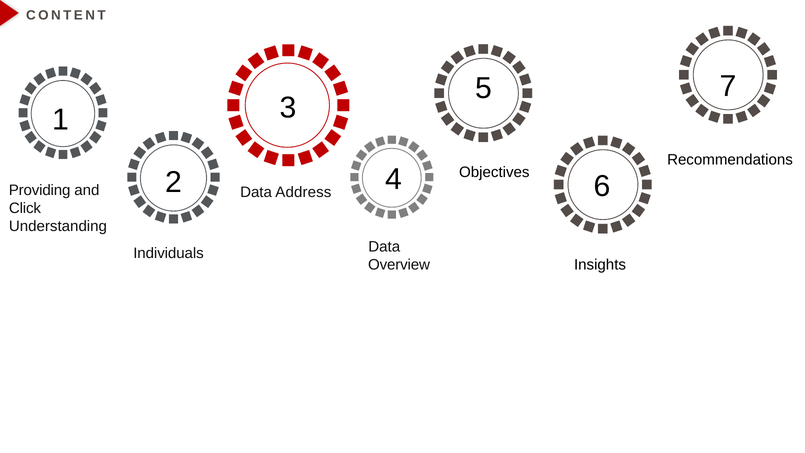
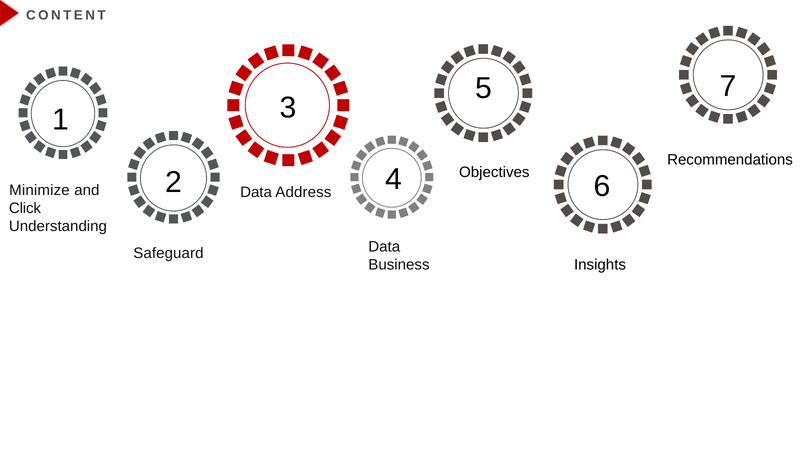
Providing: Providing -> Minimize
Individuals: Individuals -> Safeguard
Overview: Overview -> Business
